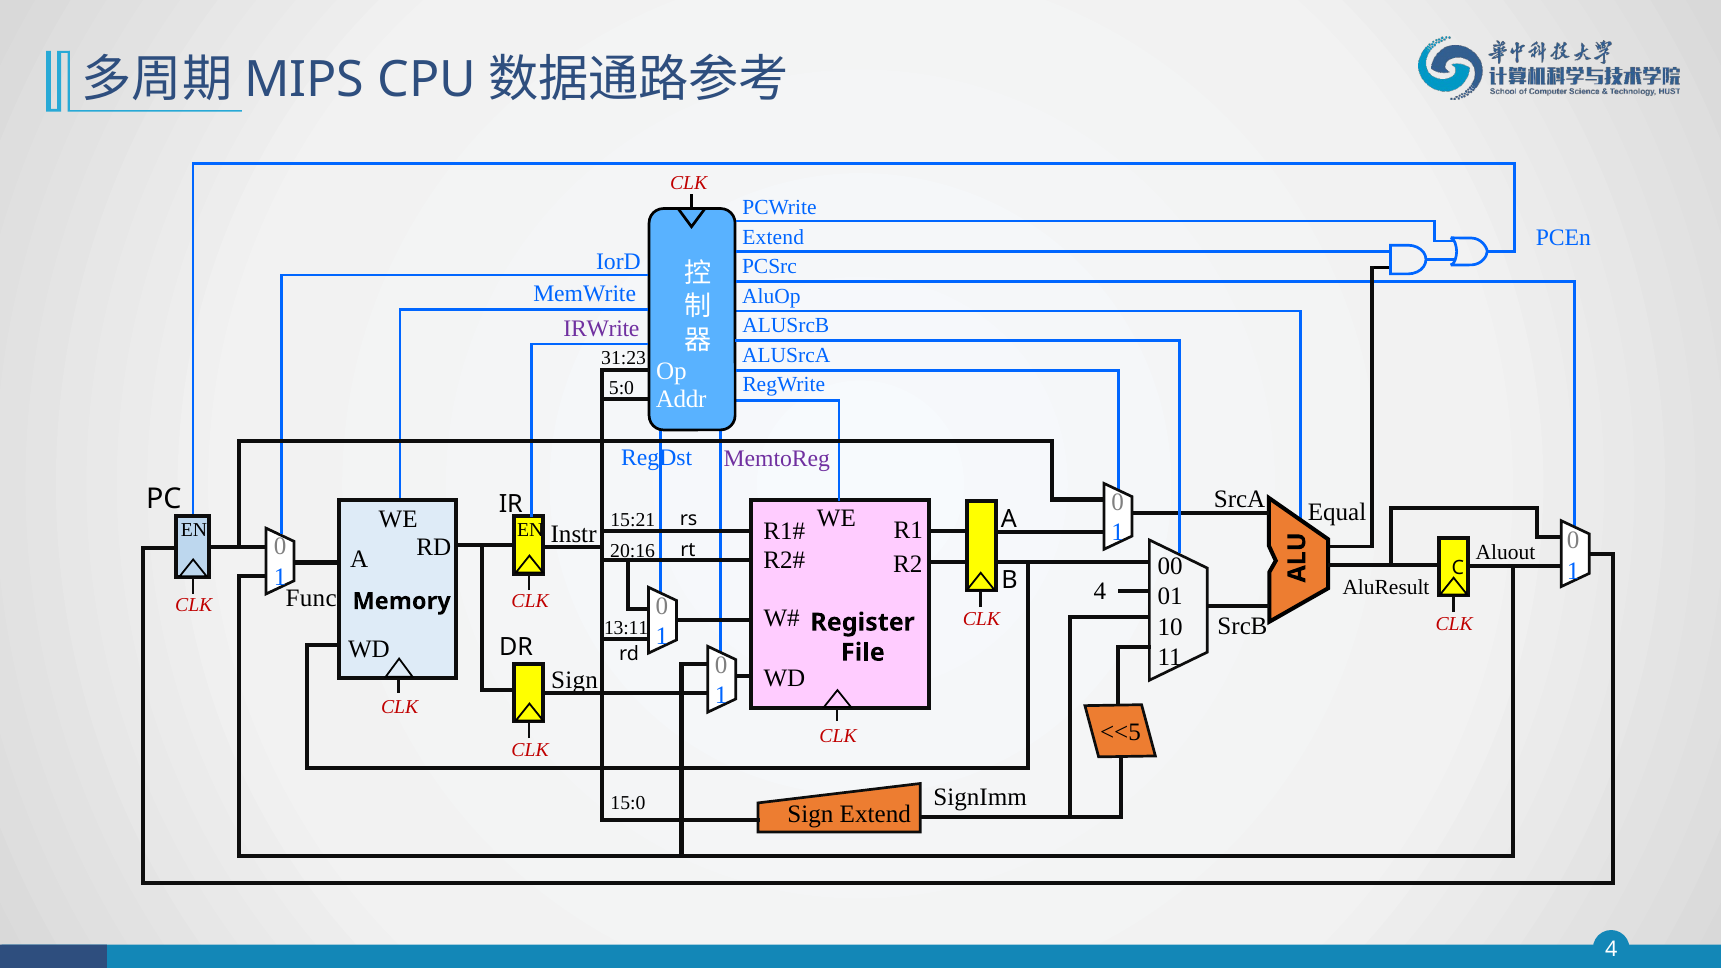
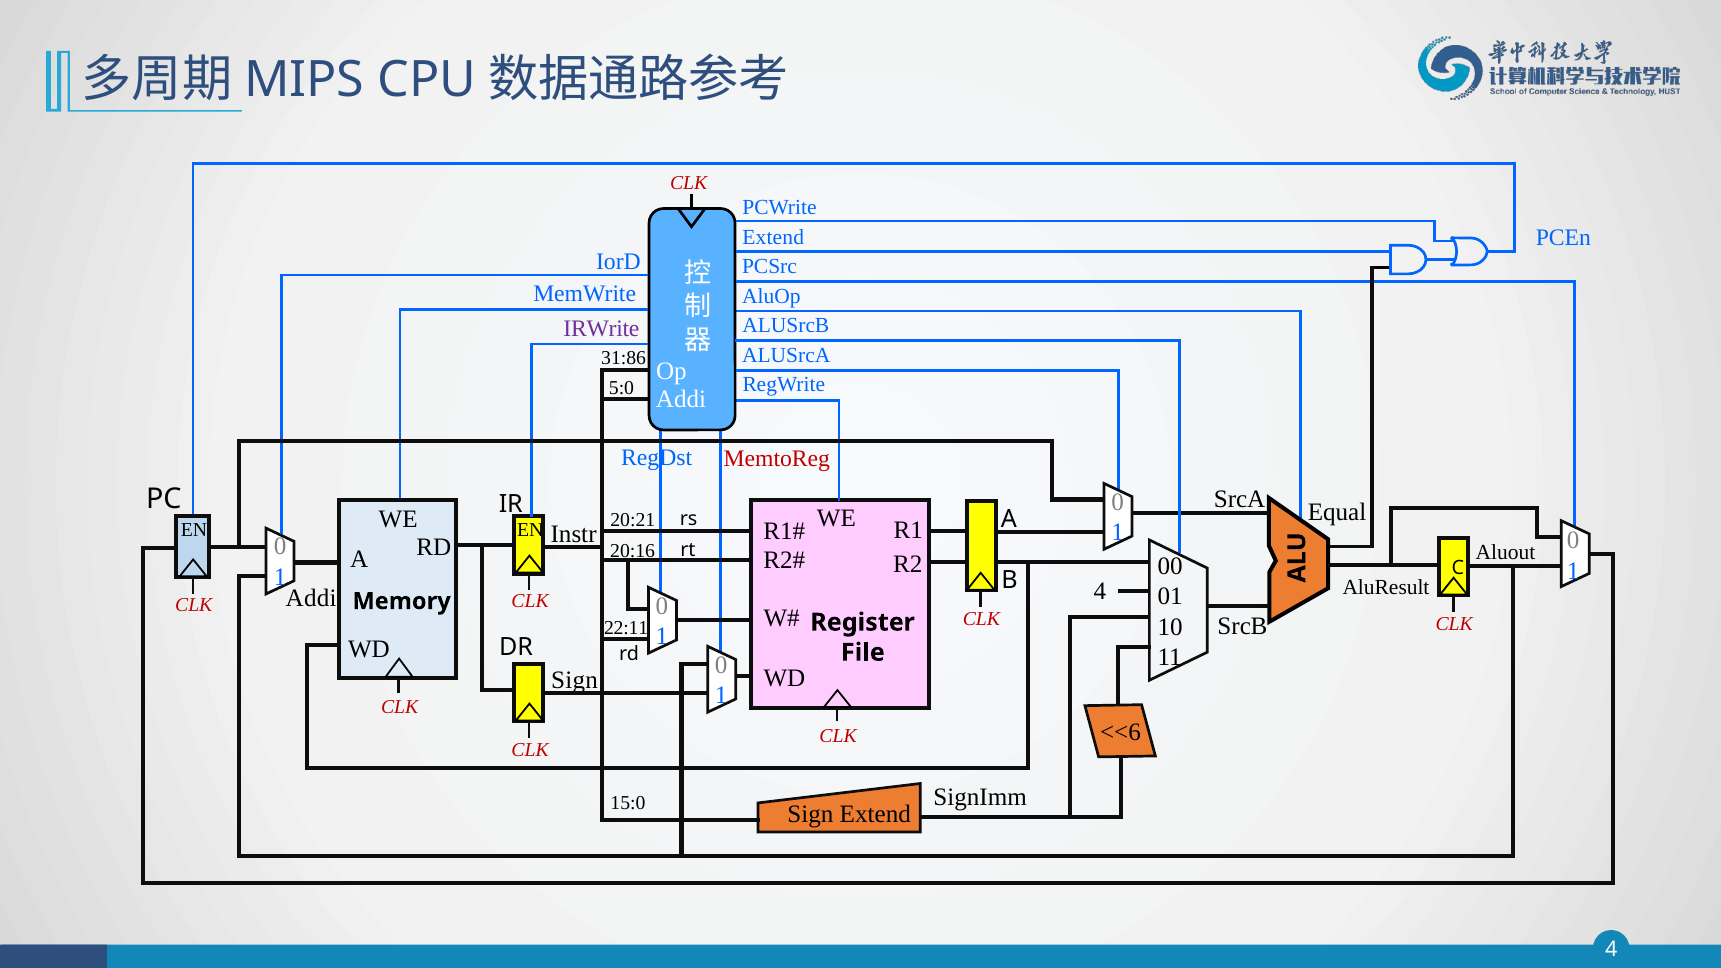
31:23: 31:23 -> 31:86
Addr at (681, 399): Addr -> Addi
MemtoReg colour: purple -> red
15:21: 15:21 -> 20:21
Func at (311, 599): Func -> Addi
13:11: 13:11 -> 22:11
<<5: <<5 -> <<6
